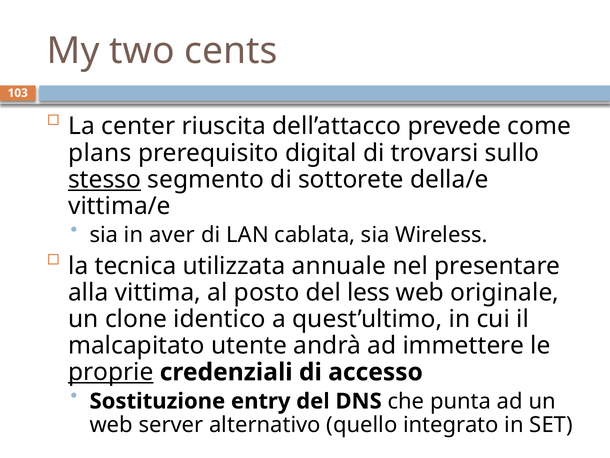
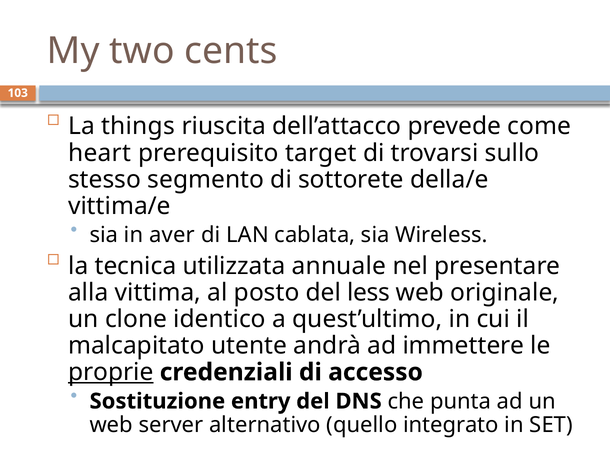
center: center -> things
plans: plans -> heart
digital: digital -> target
stesso underline: present -> none
